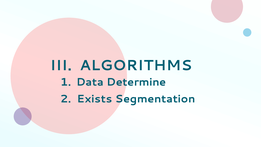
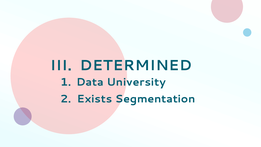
ALGORITHMS: ALGORITHMS -> DETERMINED
Determine: Determine -> University
